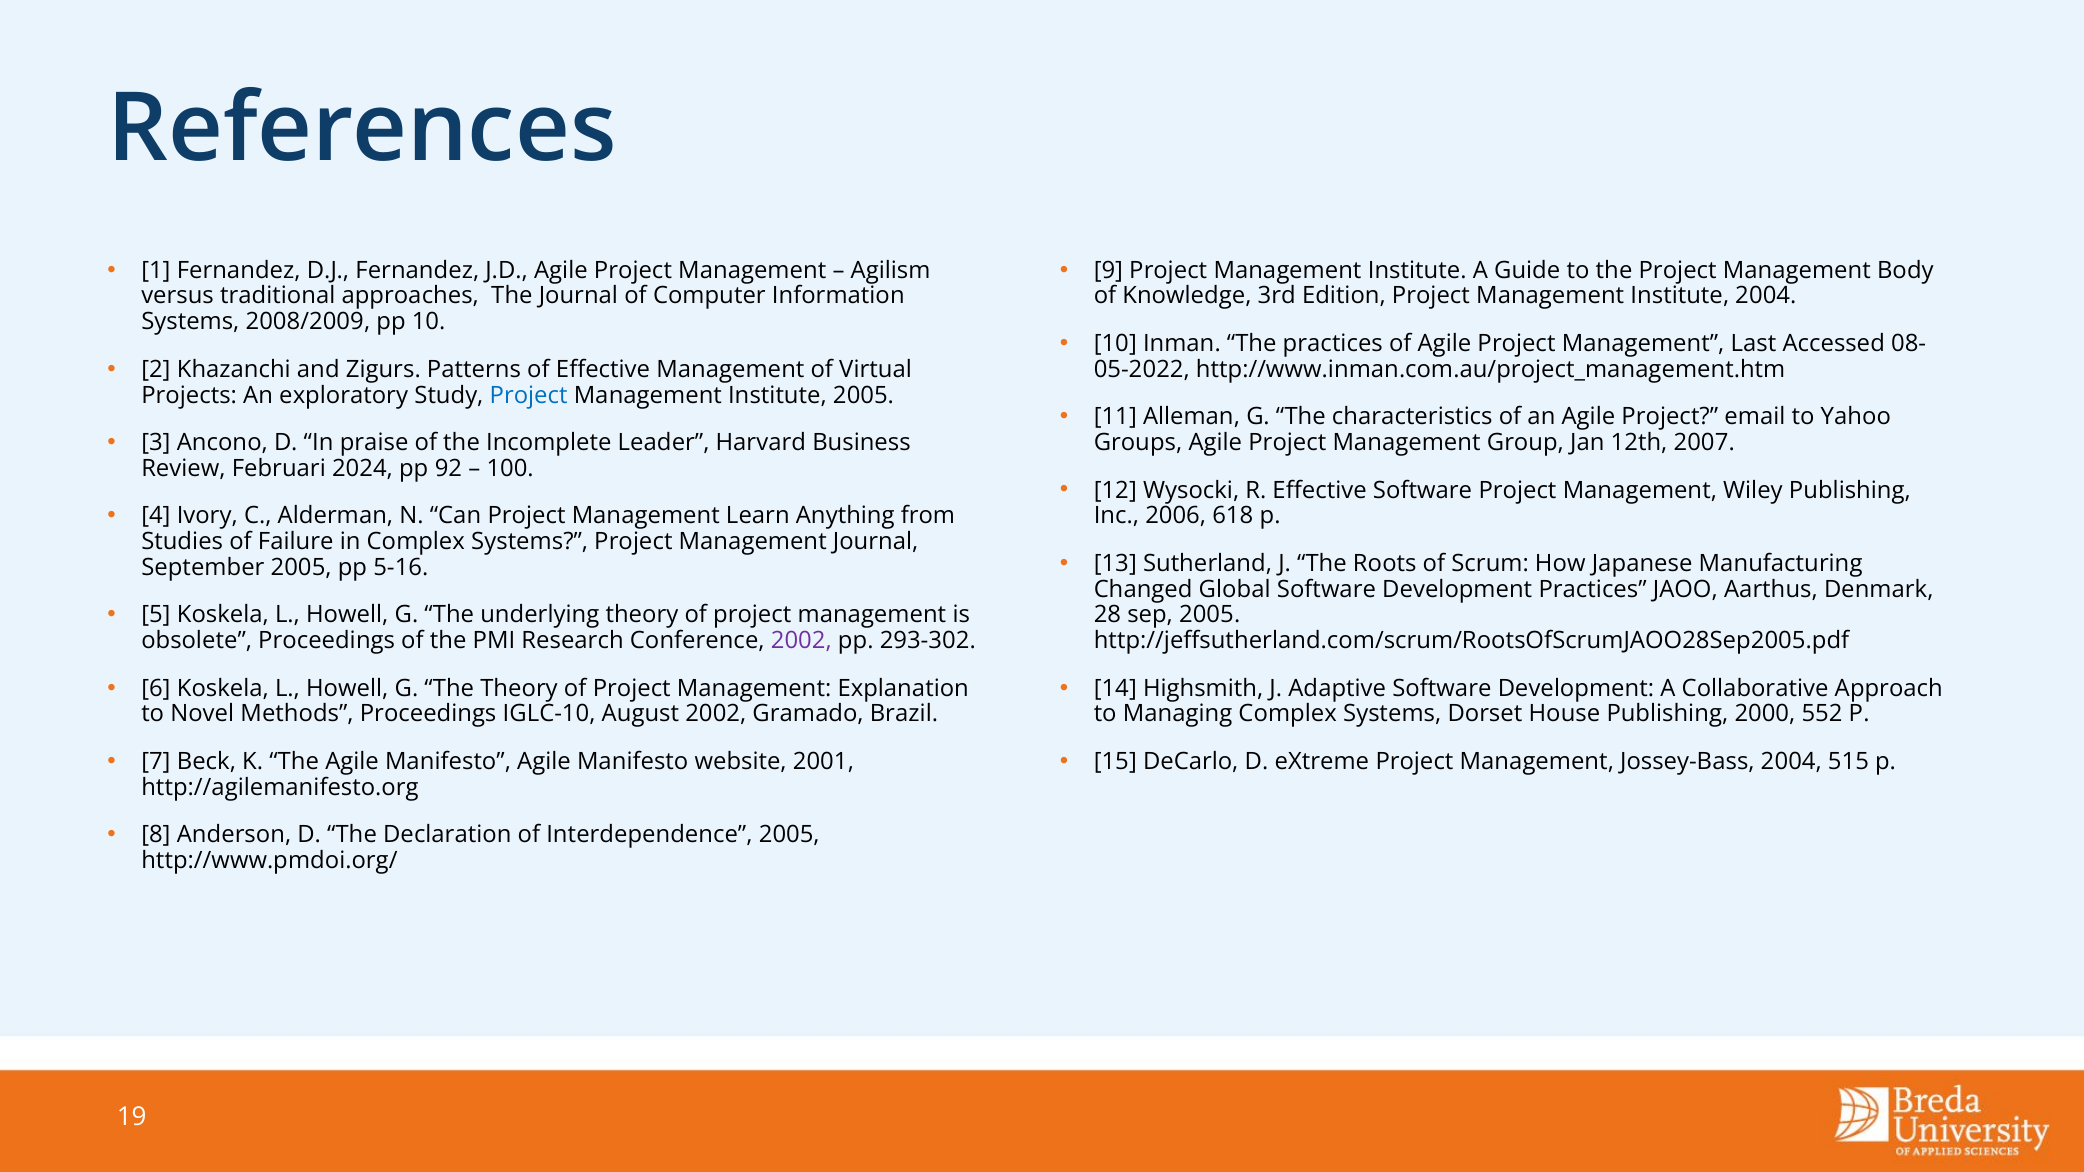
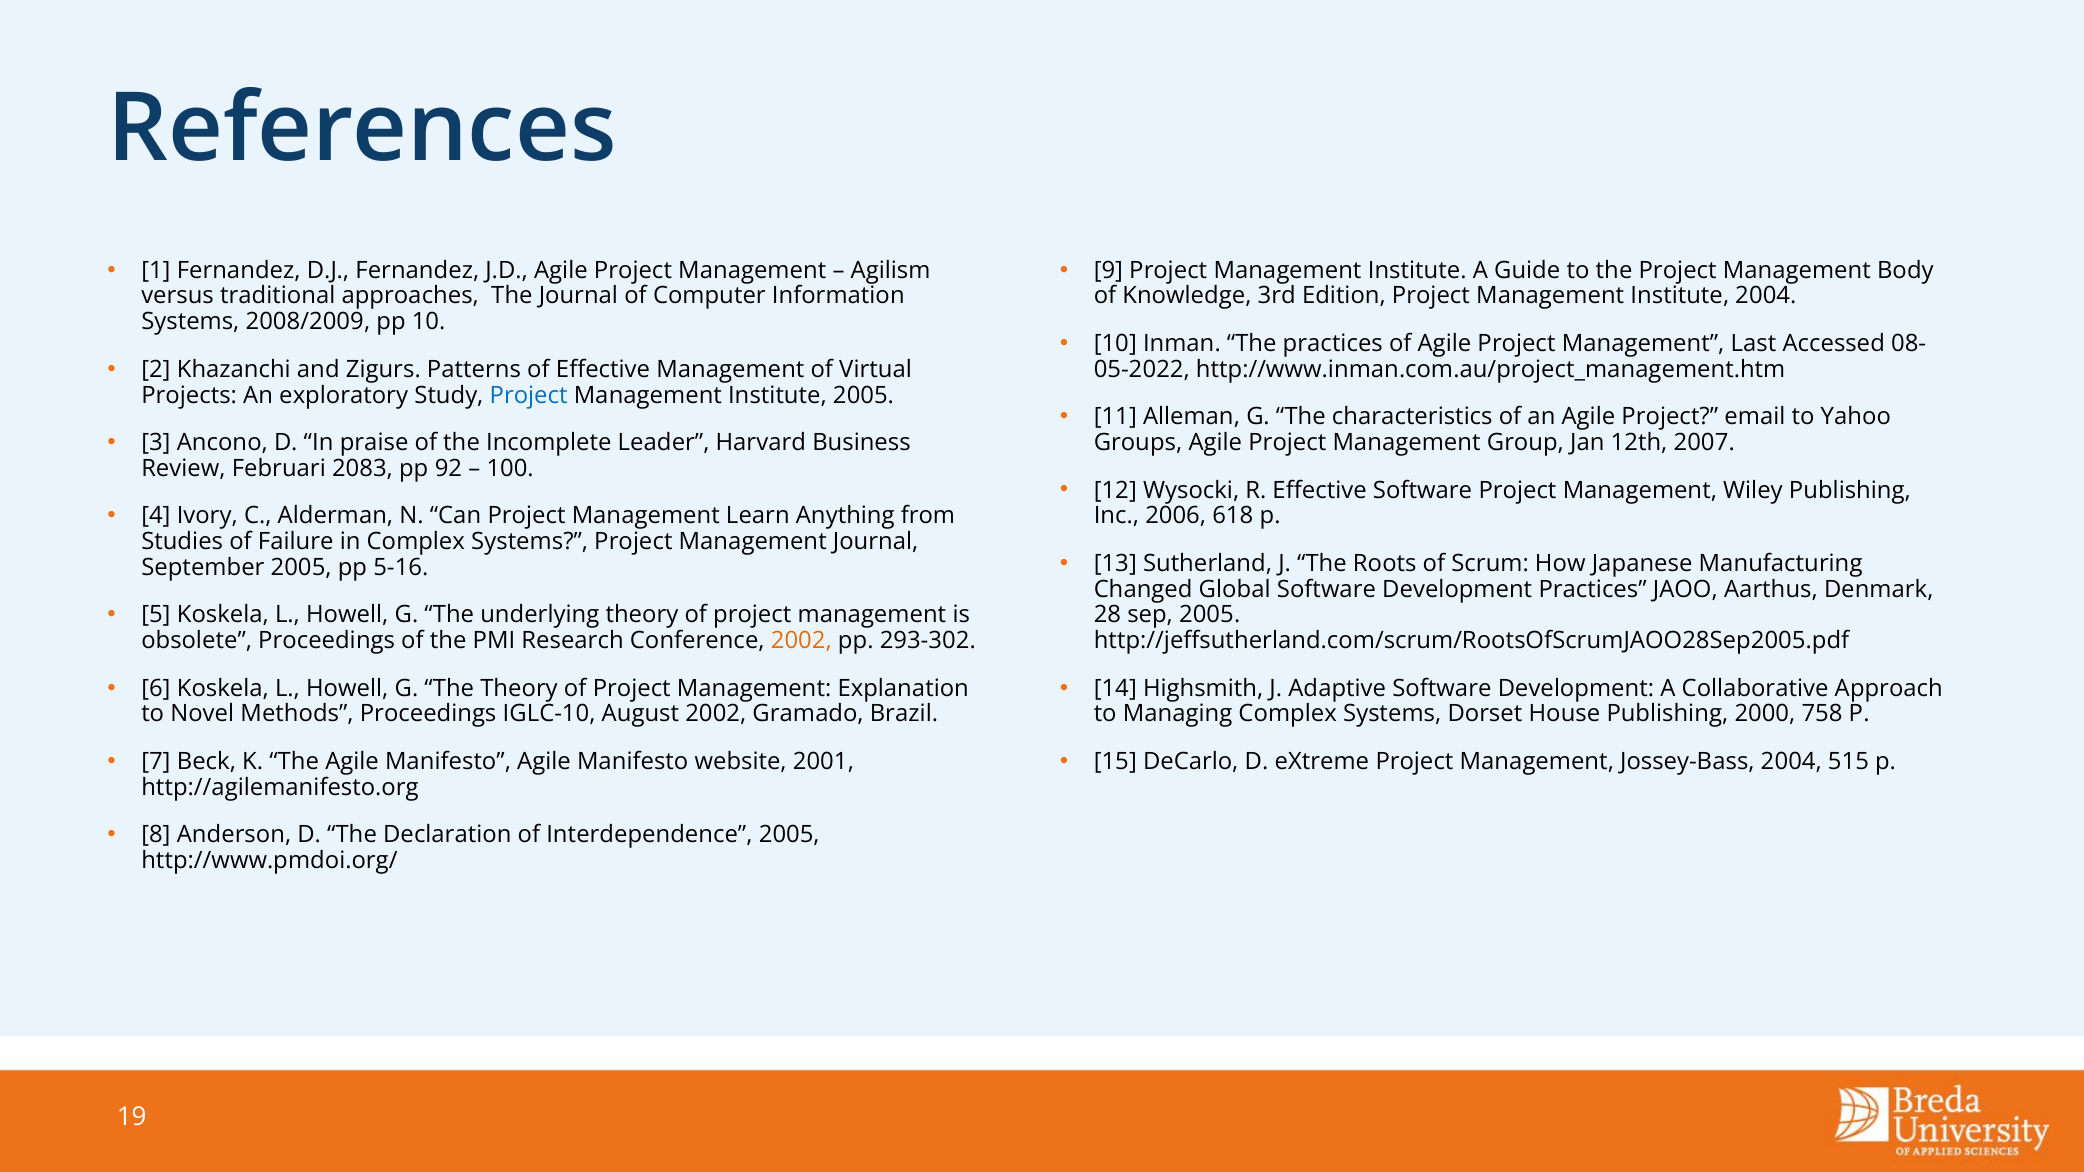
2024: 2024 -> 2083
2002 at (801, 641) colour: purple -> orange
552: 552 -> 758
